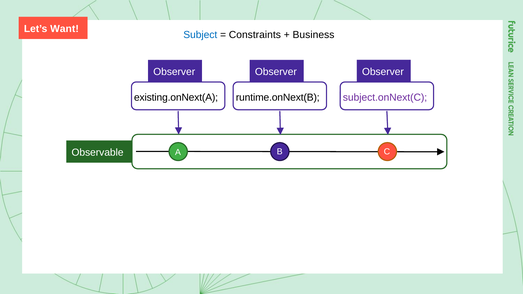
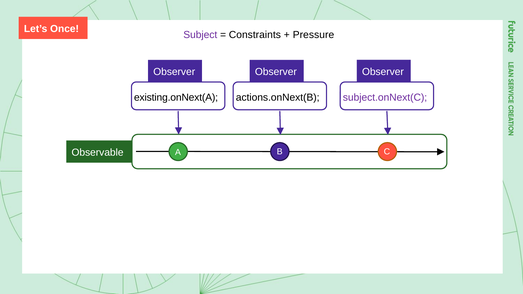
Want: Want -> Once
Subject colour: blue -> purple
Business: Business -> Pressure
runtime.onNext(B: runtime.onNext(B -> actions.onNext(B
